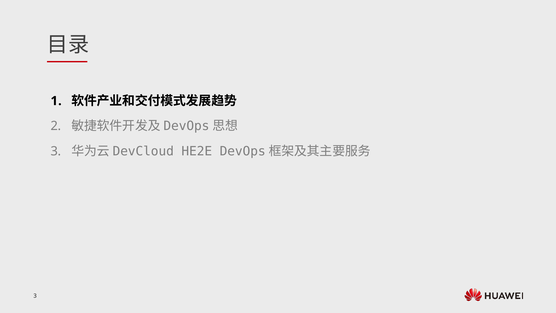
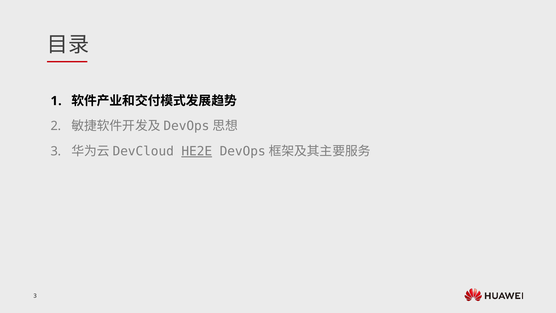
HE2E underline: none -> present
